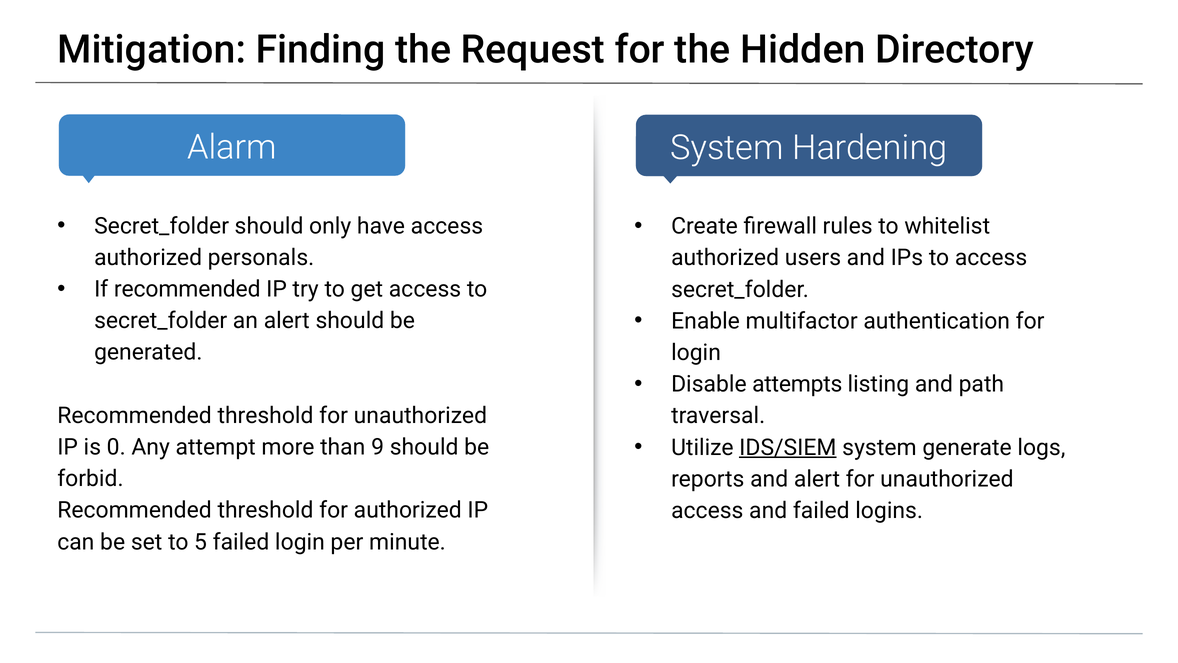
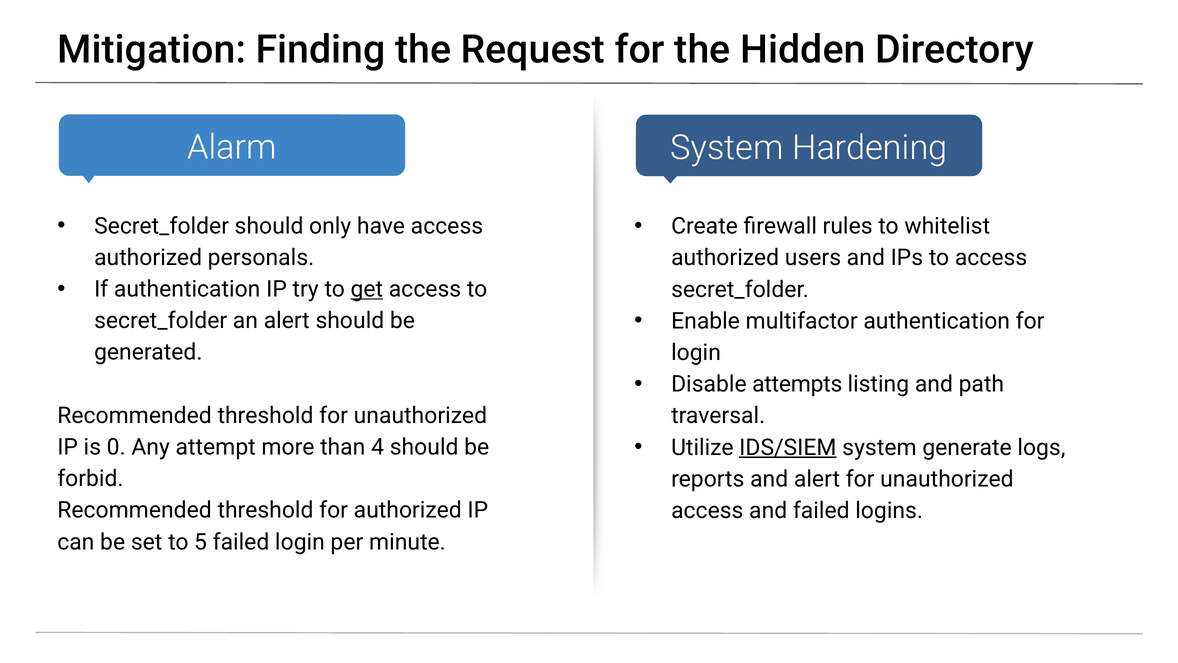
If recommended: recommended -> authentication
get underline: none -> present
9: 9 -> 4
